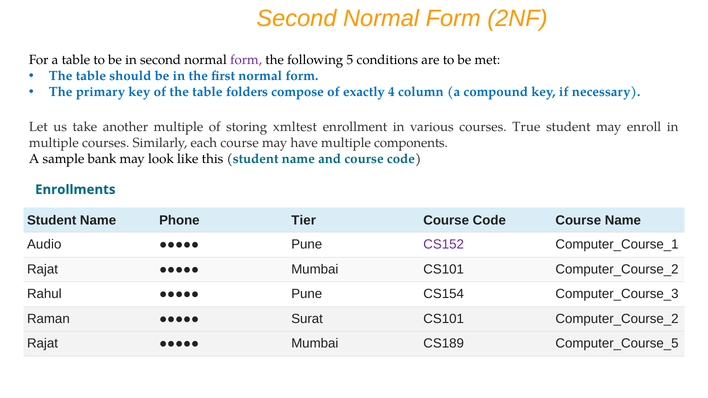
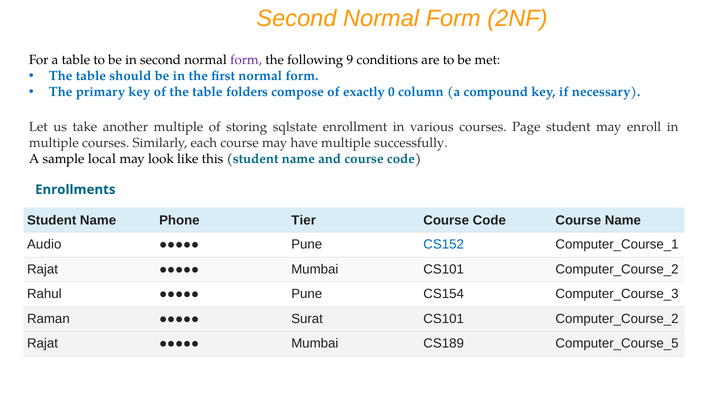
5: 5 -> 9
4: 4 -> 0
xmltest: xmltest -> sqlstate
True: True -> Page
components: components -> successfully
bank: bank -> local
CS152 colour: purple -> blue
